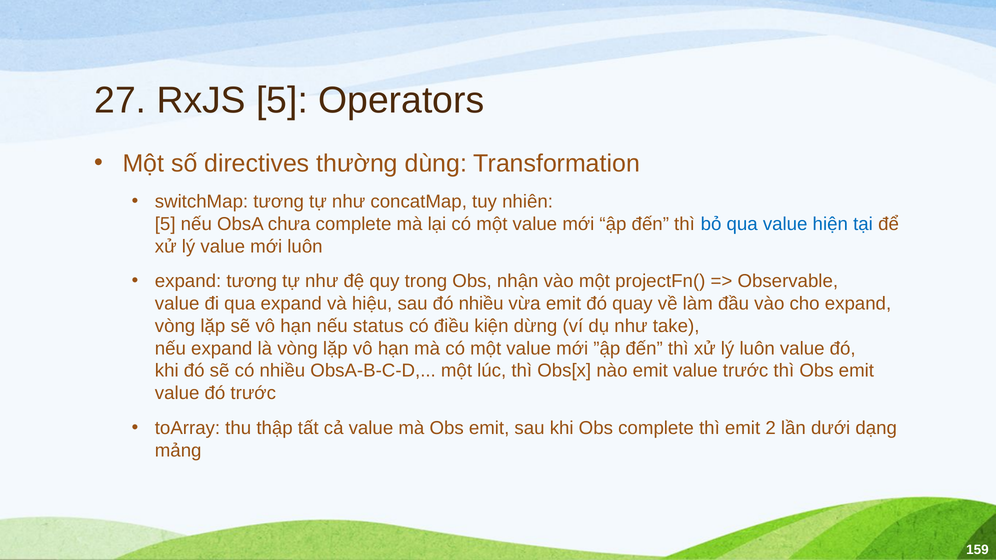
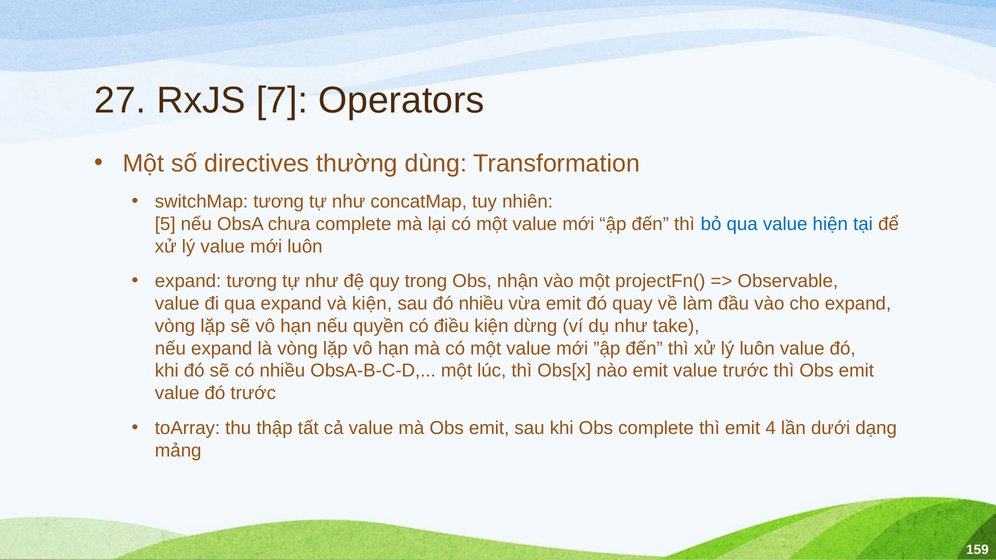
RxJS 5: 5 -> 7
và hiệu: hiệu -> kiện
status: status -> quyền
2: 2 -> 4
